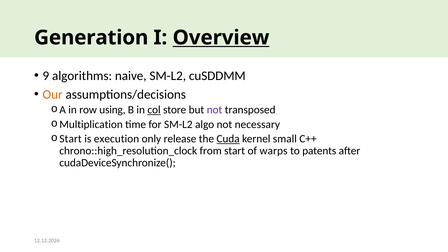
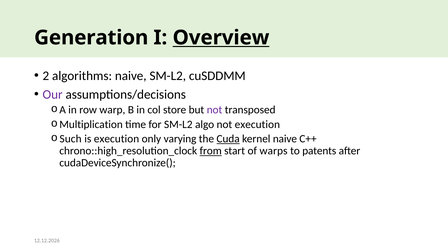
9: 9 -> 2
Our colour: orange -> purple
using: using -> warp
col underline: present -> none
not necessary: necessary -> execution
Start at (71, 139): Start -> Such
release: release -> varying
kernel small: small -> naive
from underline: none -> present
